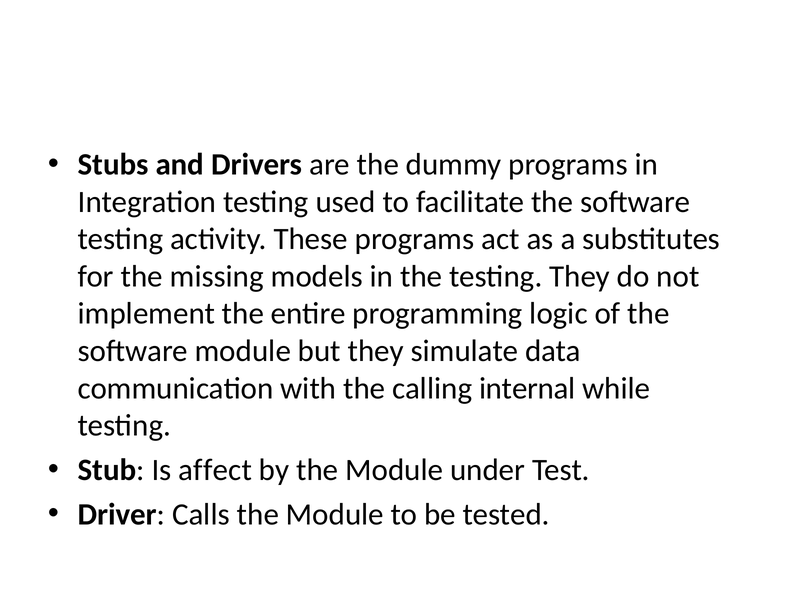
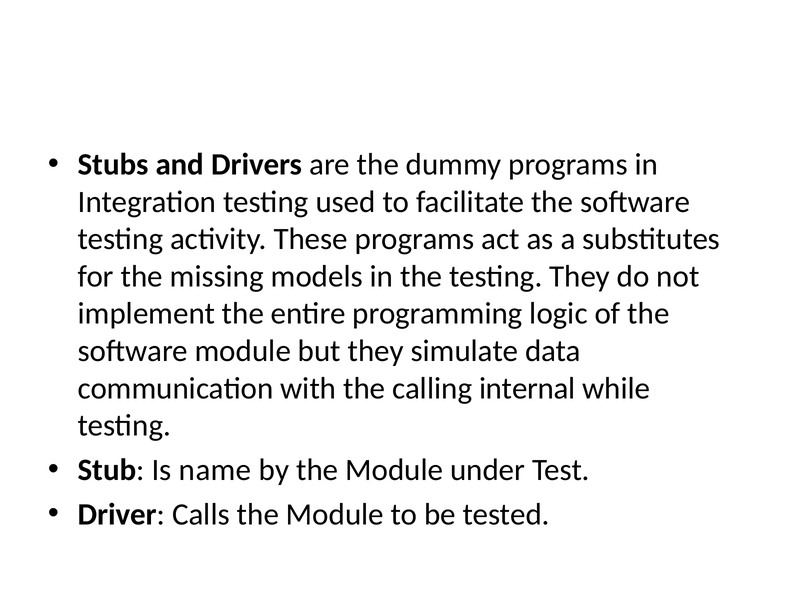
affect: affect -> name
